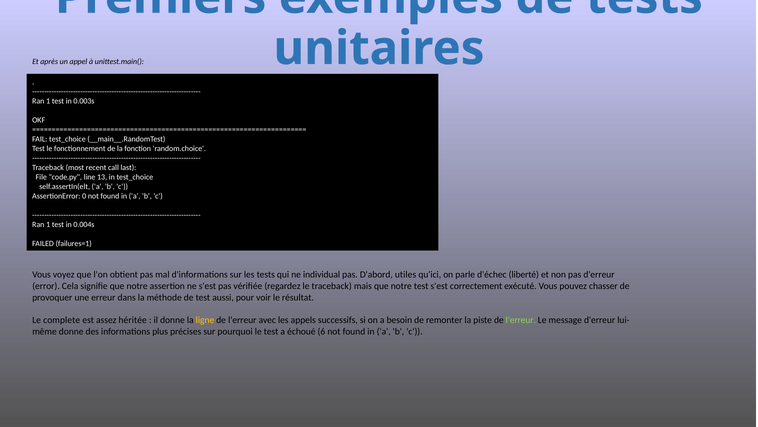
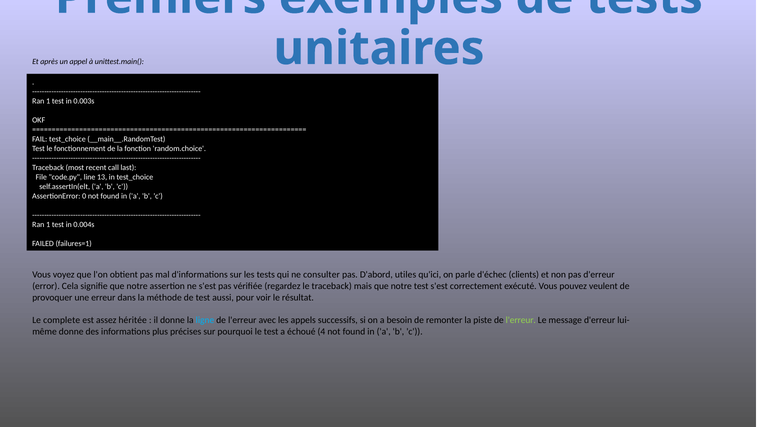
individual: individual -> consulter
liberté: liberté -> clients
chasser: chasser -> veulent
ligne colour: yellow -> light blue
6: 6 -> 4
